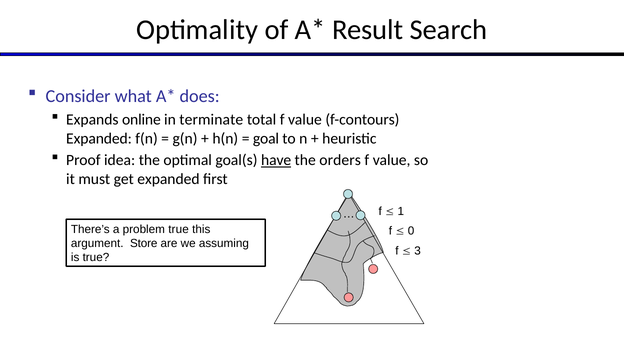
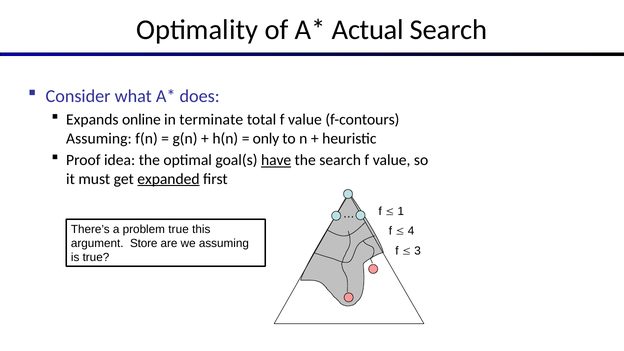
Result: Result -> Actual
Expanded at (99, 138): Expanded -> Assuming
goal: goal -> only
the orders: orders -> search
expanded at (168, 179) underline: none -> present
0: 0 -> 4
